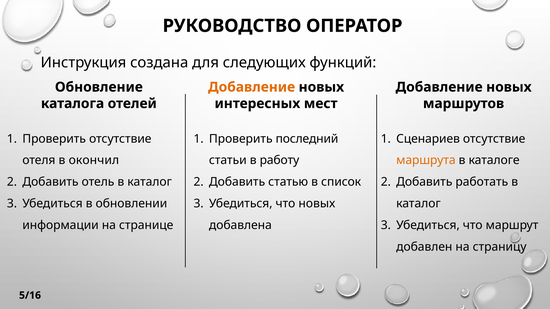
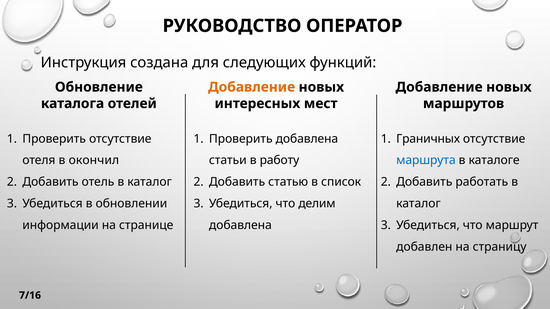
Проверить последний: последний -> добавлена
Сценариев: Сценариев -> Граничных
маршрута colour: orange -> blue
что новых: новых -> делим
5/16: 5/16 -> 7/16
